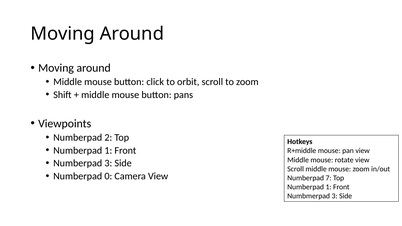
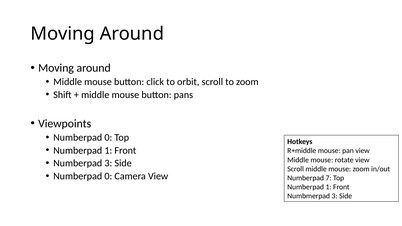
2 at (108, 137): 2 -> 0
